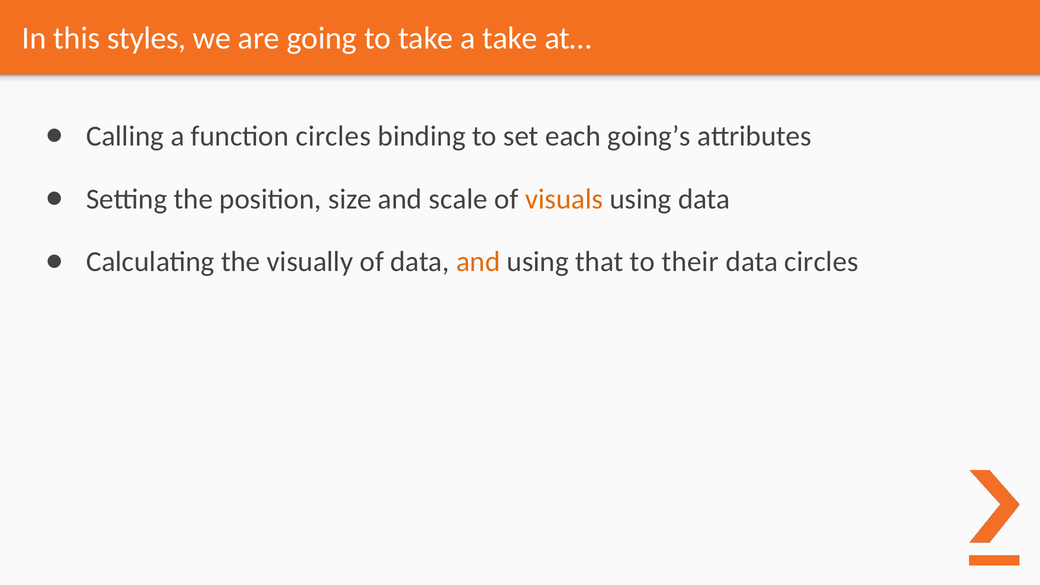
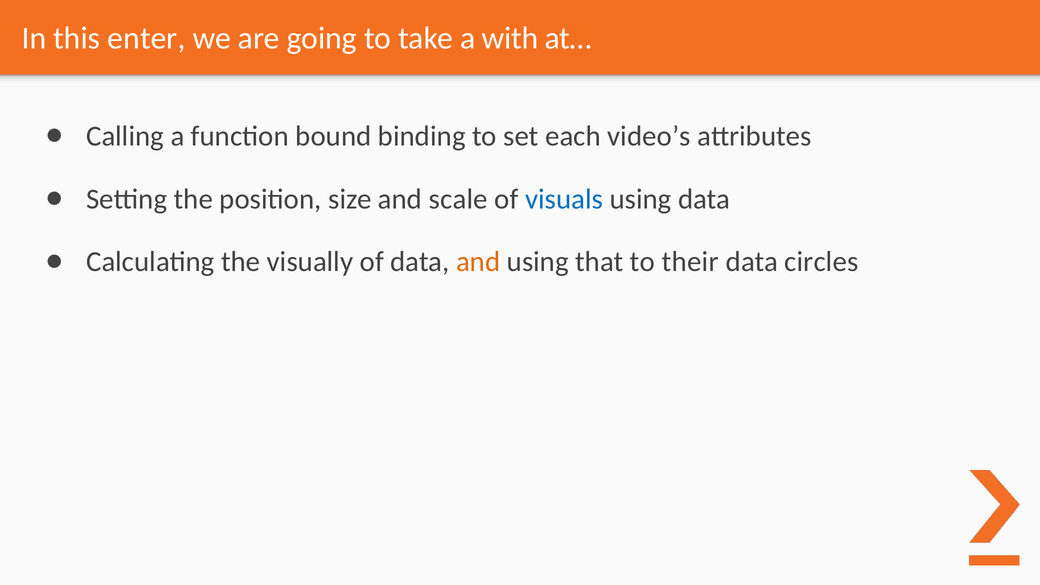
styles: styles -> enter
a take: take -> with
function circles: circles -> bound
going’s: going’s -> video’s
visuals colour: orange -> blue
